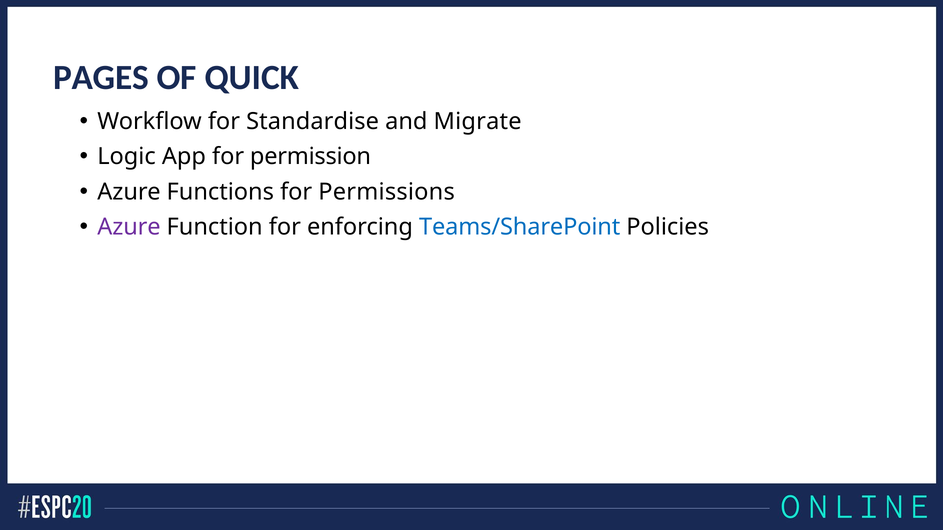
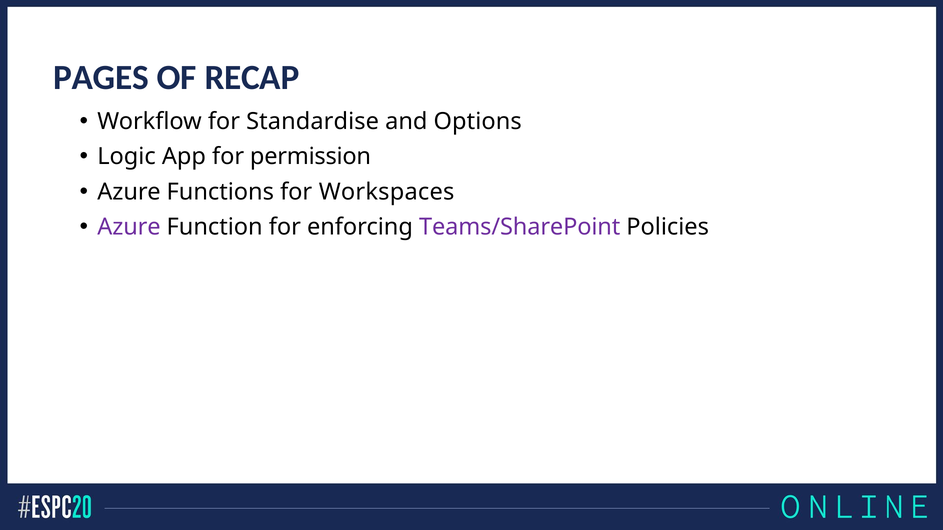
QUICK: QUICK -> RECAP
Migrate: Migrate -> Options
Permissions: Permissions -> Workspaces
Teams/SharePoint colour: blue -> purple
